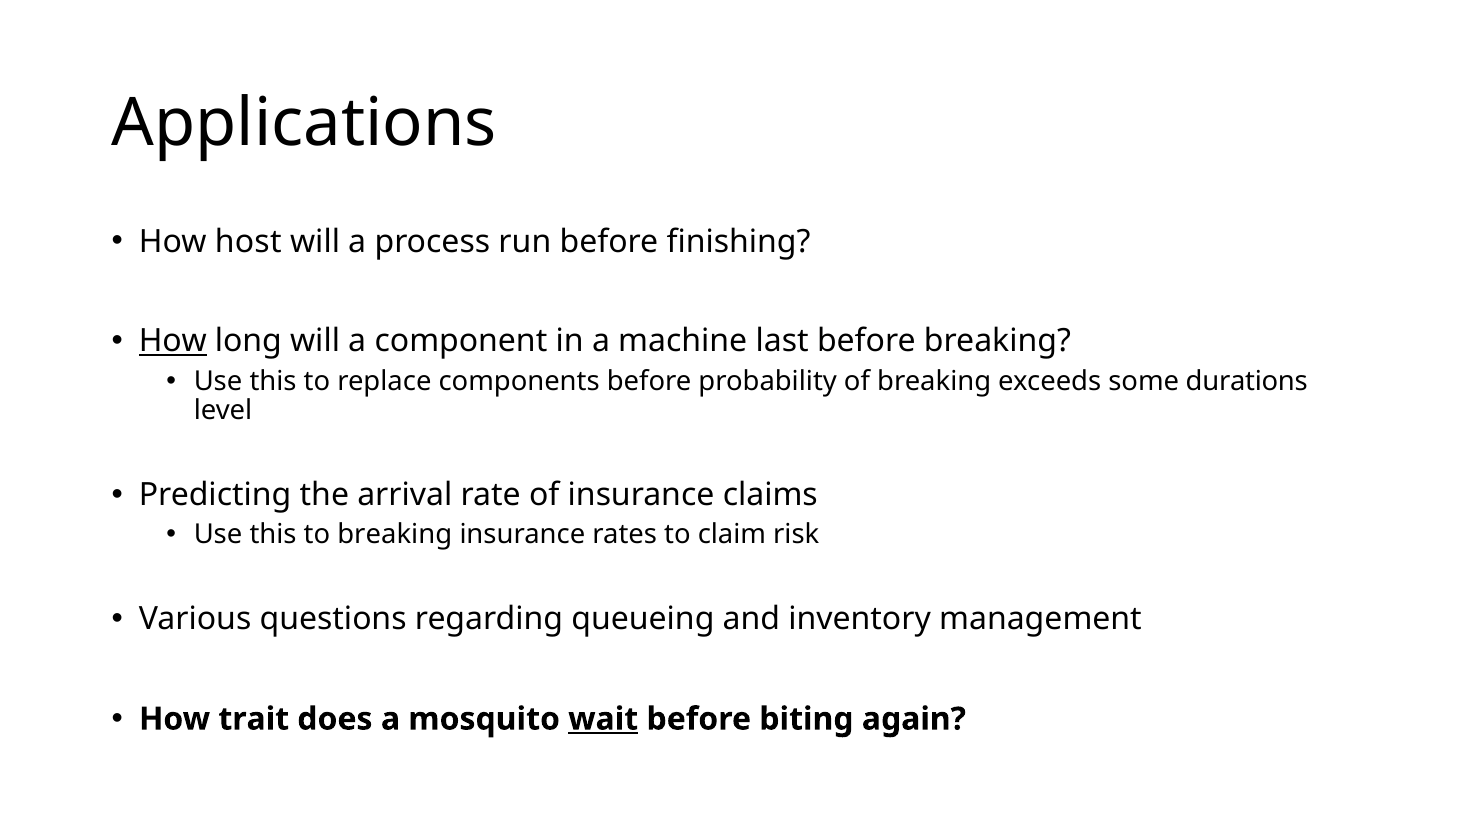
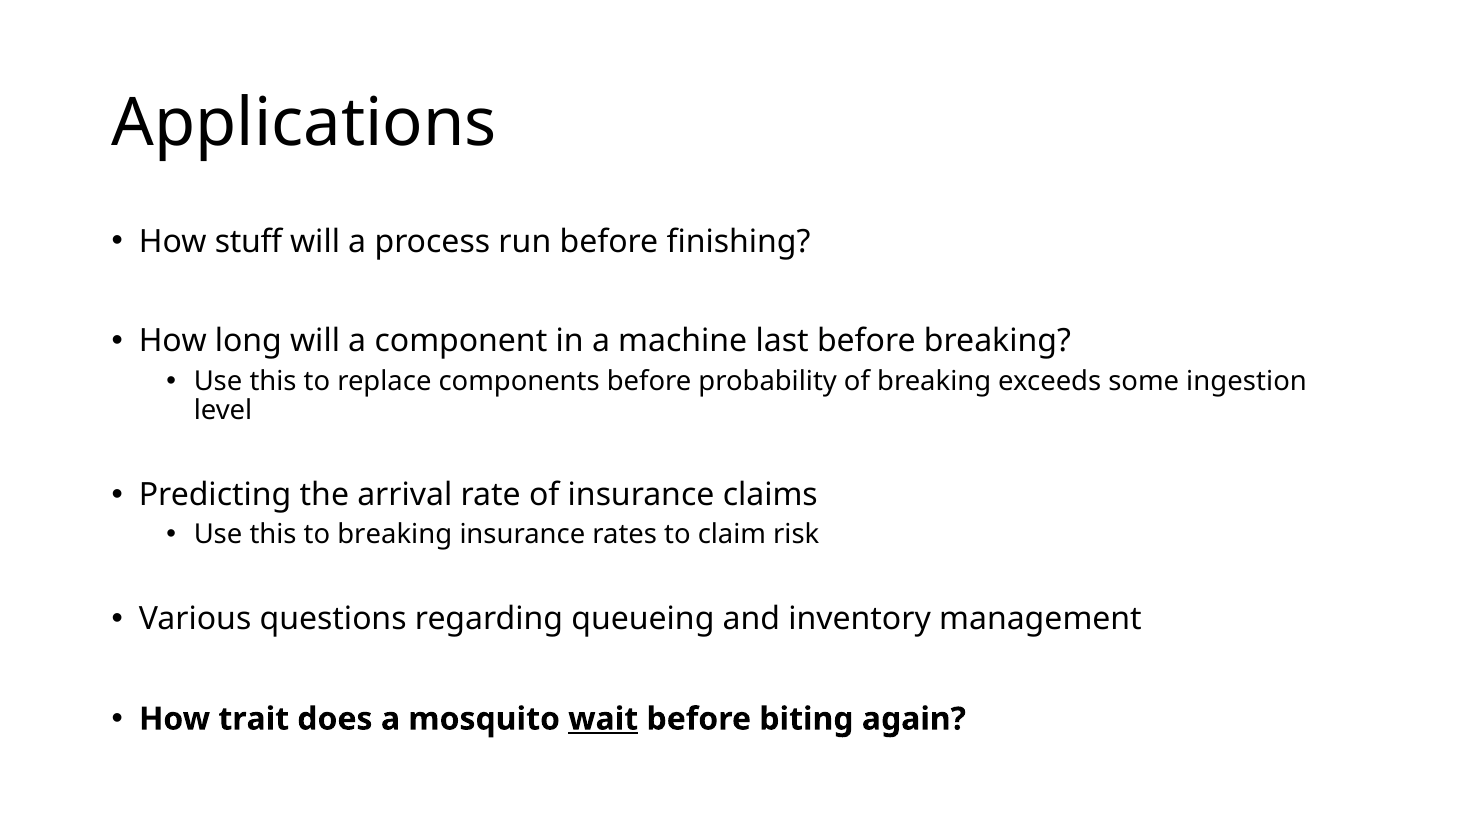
host: host -> stuff
How at (173, 341) underline: present -> none
durations: durations -> ingestion
